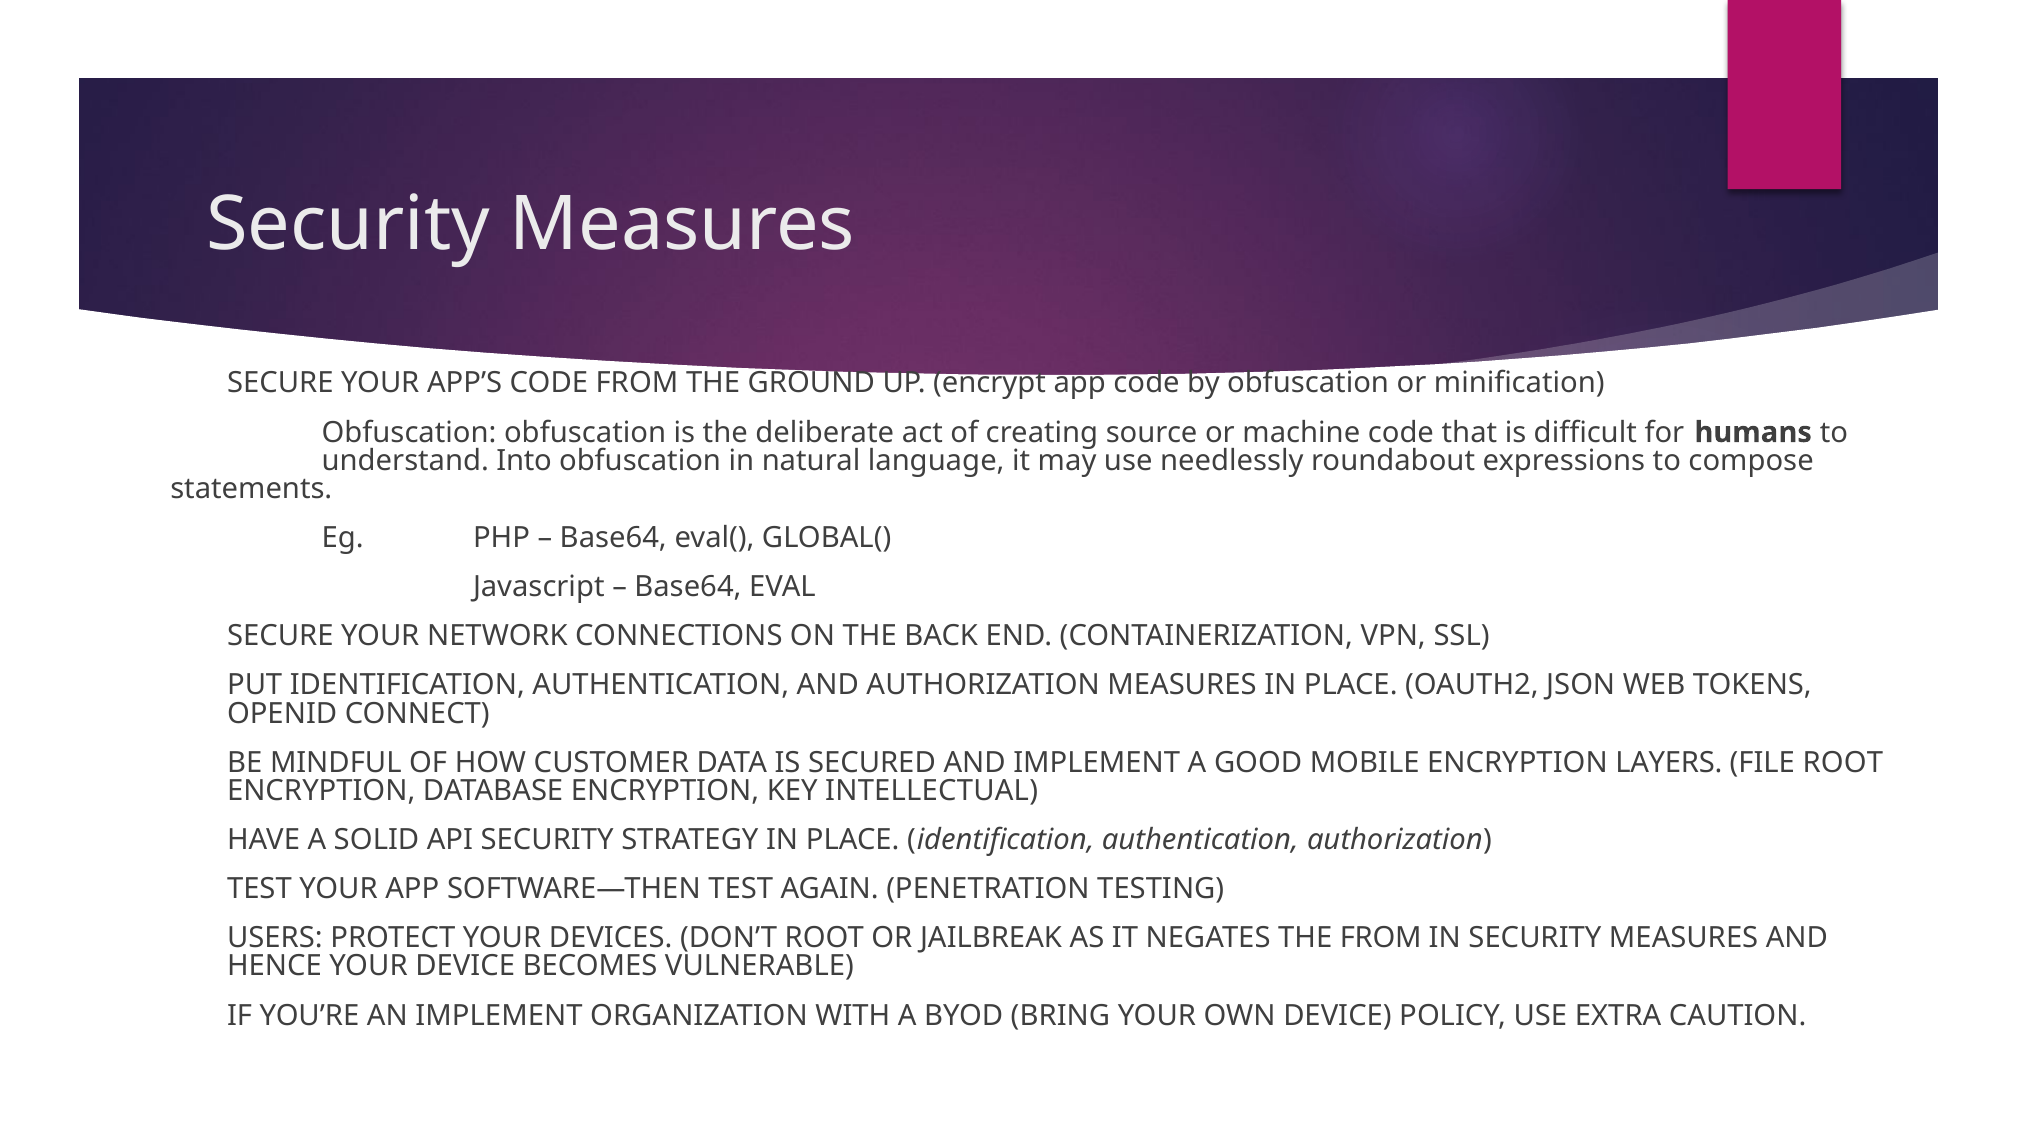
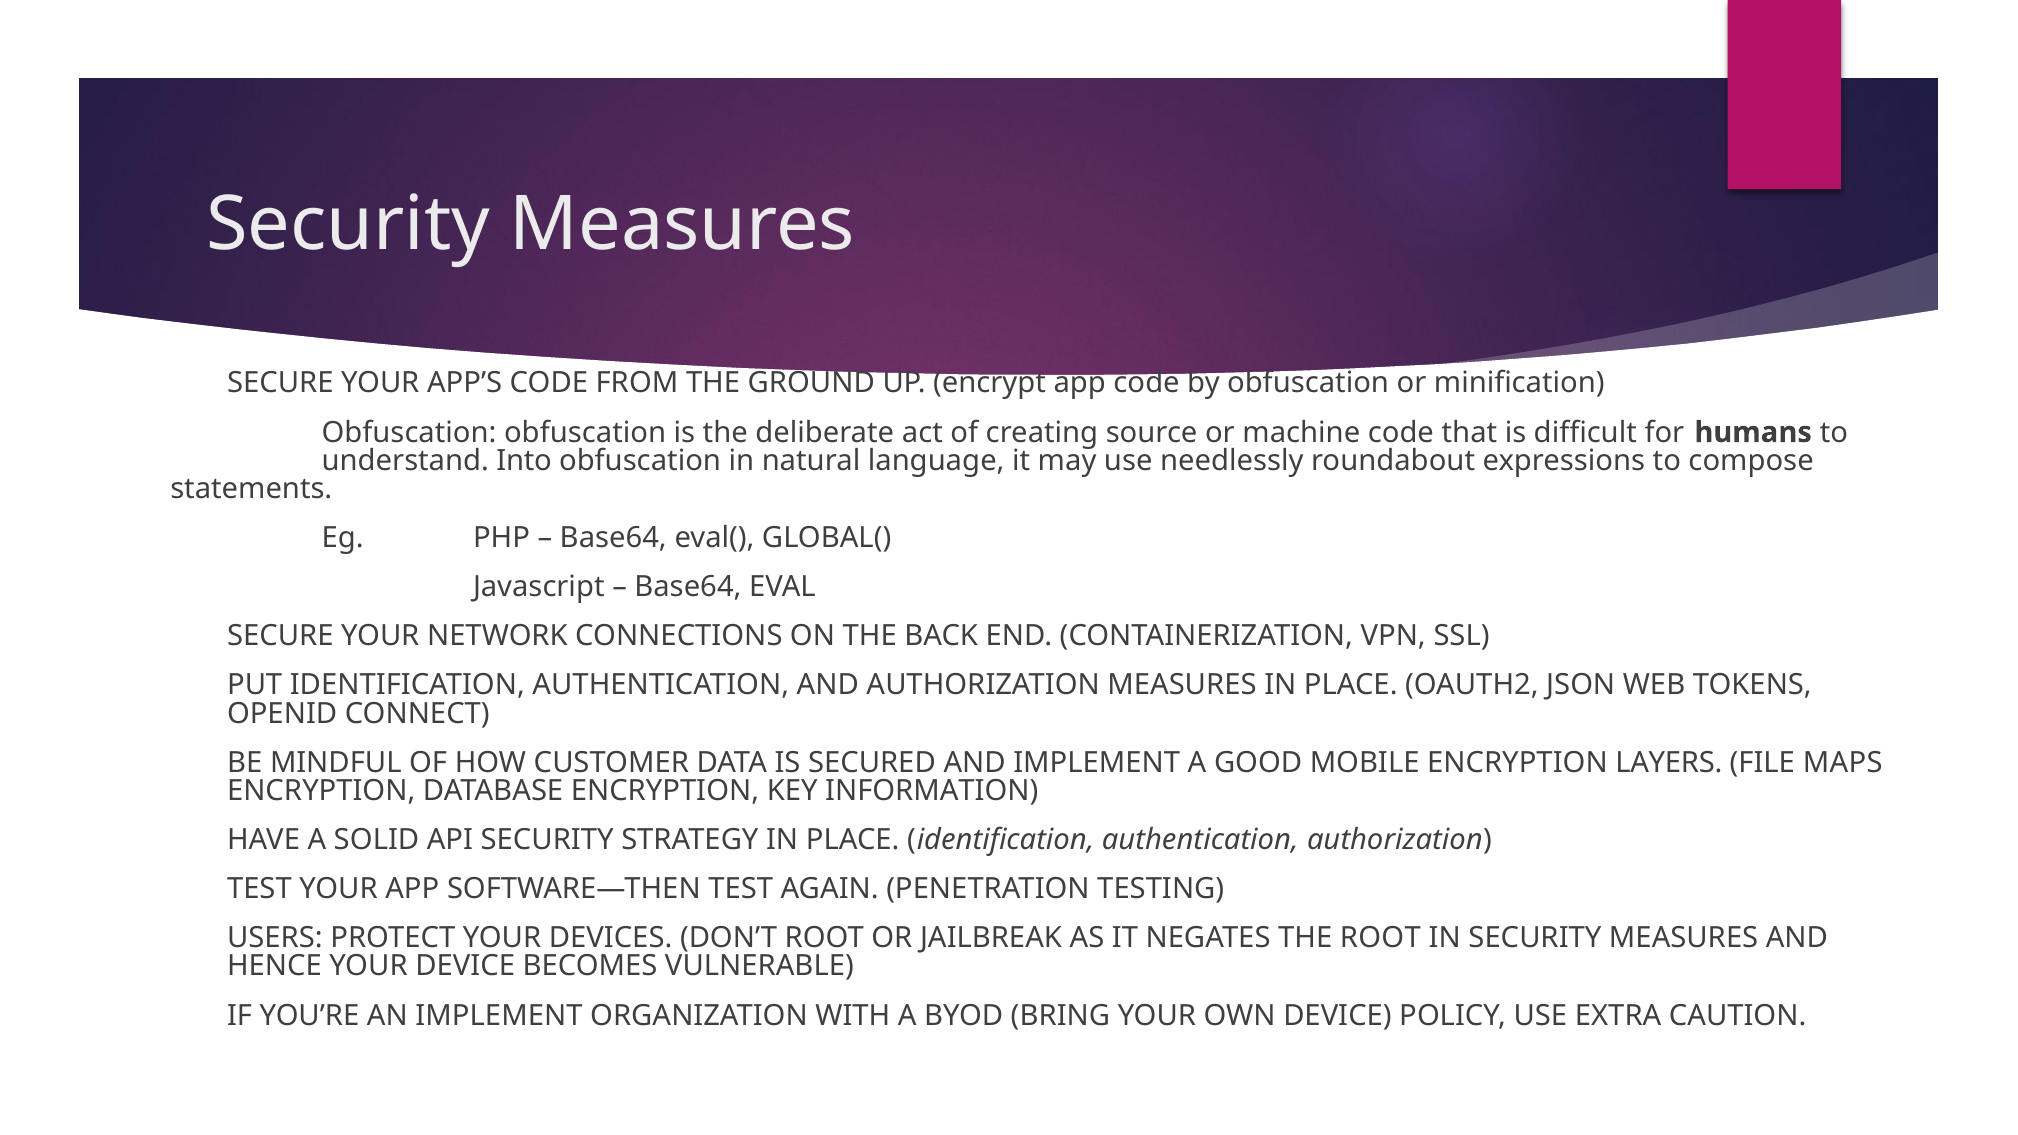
FILE ROOT: ROOT -> MAPS
INTELLECTUAL: INTELLECTUAL -> INFORMATION
THE FROM: FROM -> ROOT
